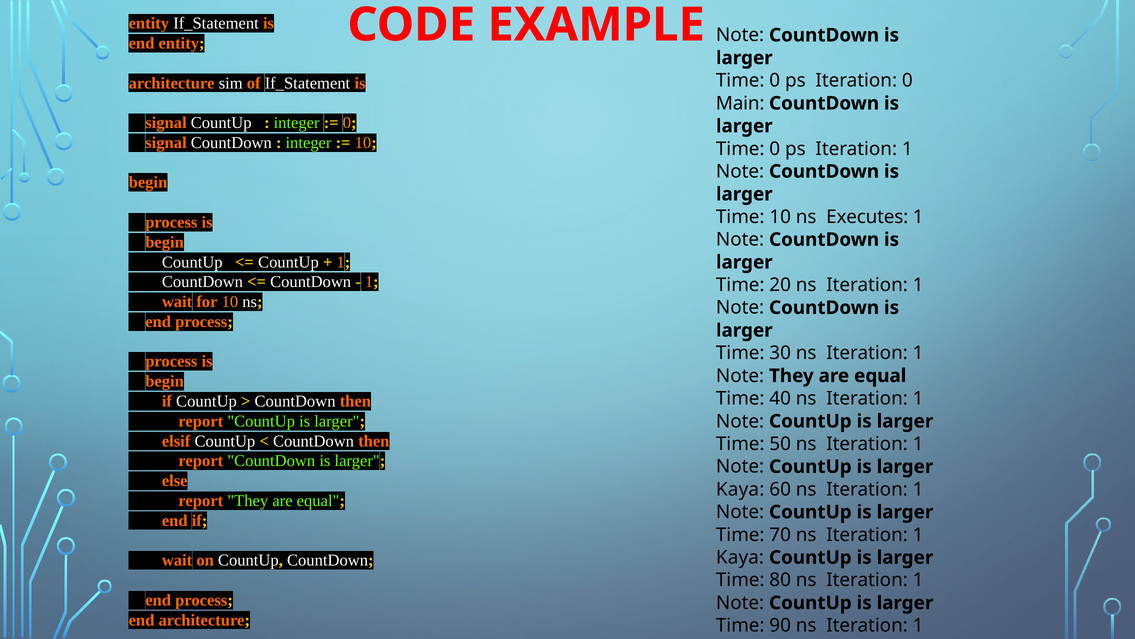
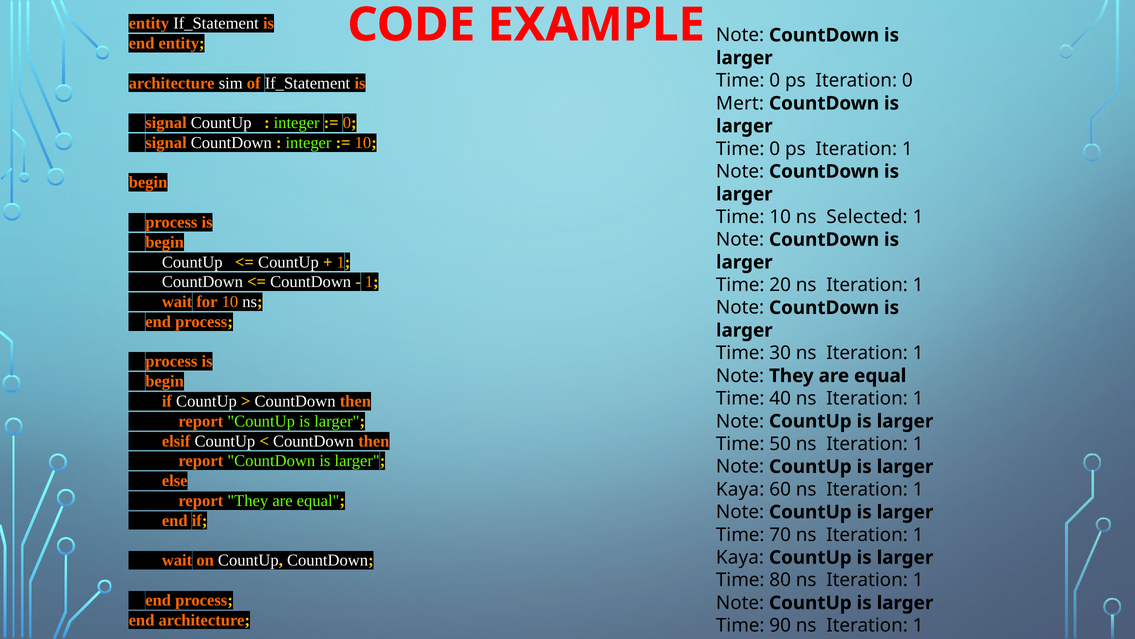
Main: Main -> Mert
Executes: Executes -> Selected
